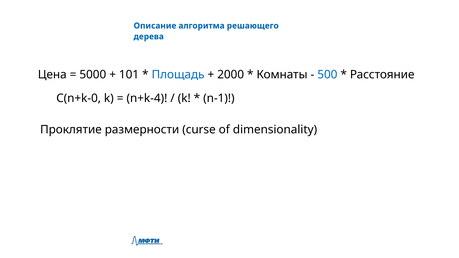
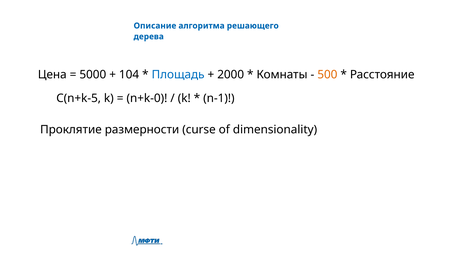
101: 101 -> 104
500 colour: blue -> orange
C(n+k-0: C(n+k-0 -> C(n+k-5
n+k-4: n+k-4 -> n+k-0
